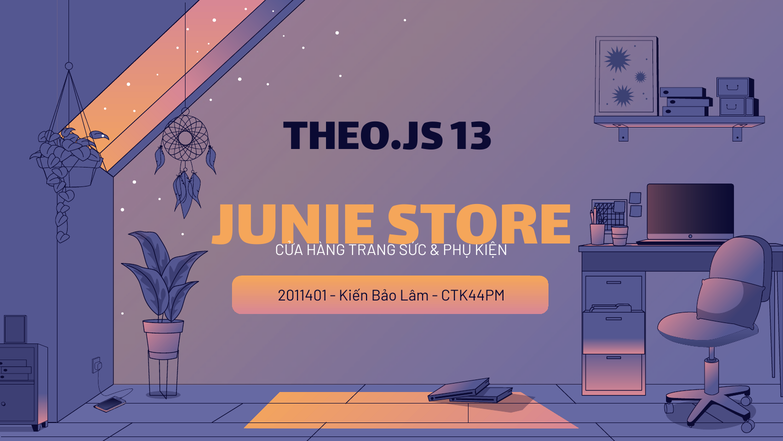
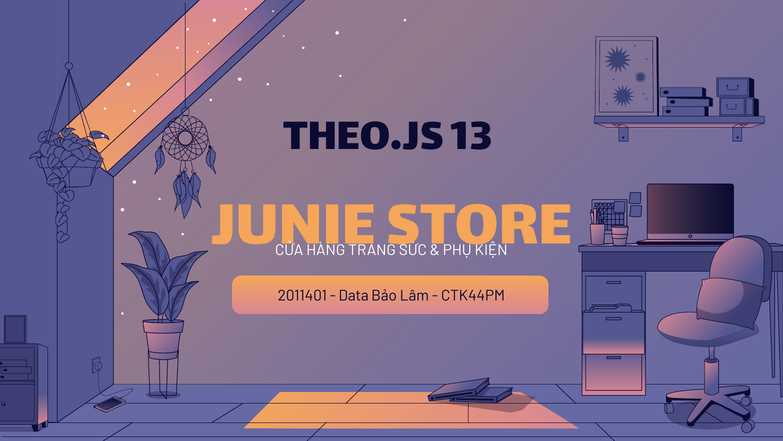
Kiến: Kiến -> Data
